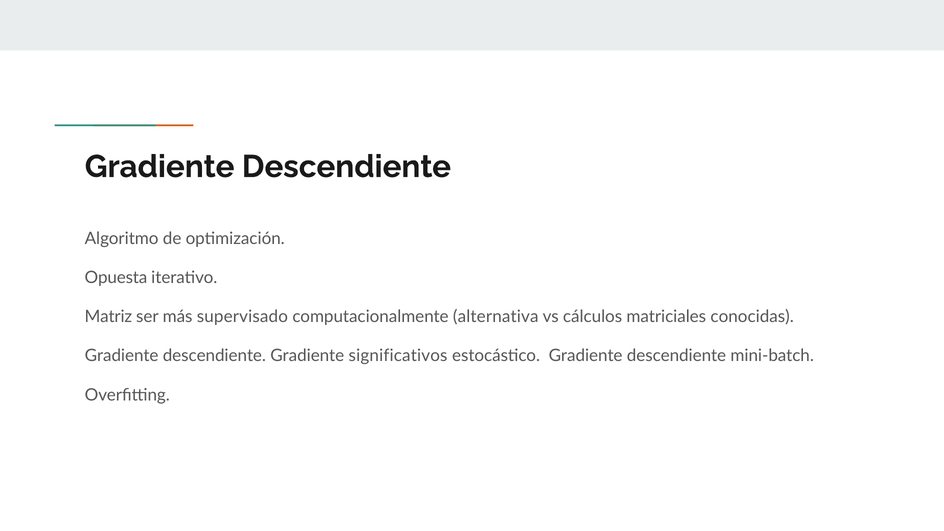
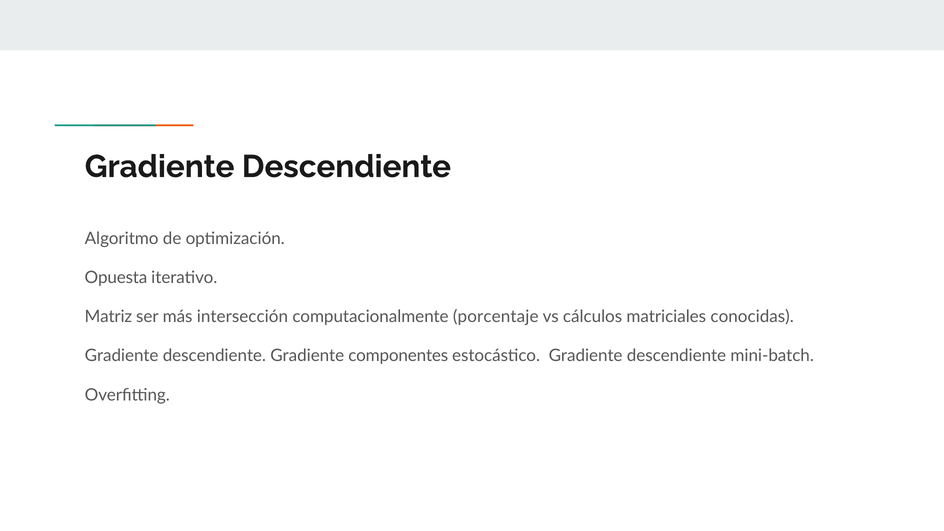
supervisado: supervisado -> intersección
alternativa: alternativa -> porcentaje
significativos: significativos -> componentes
